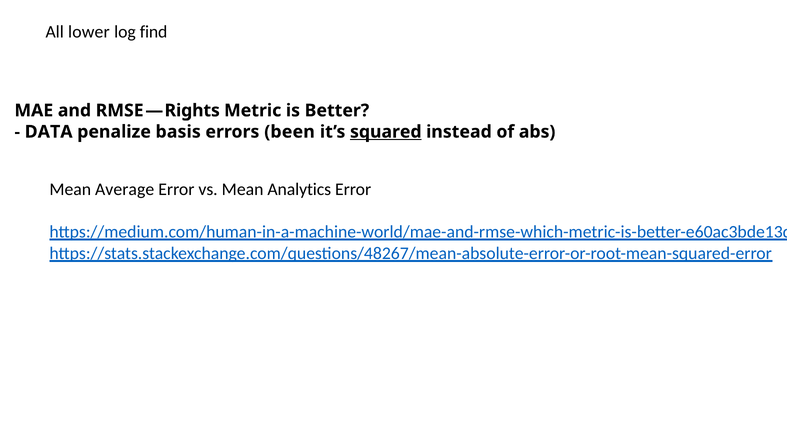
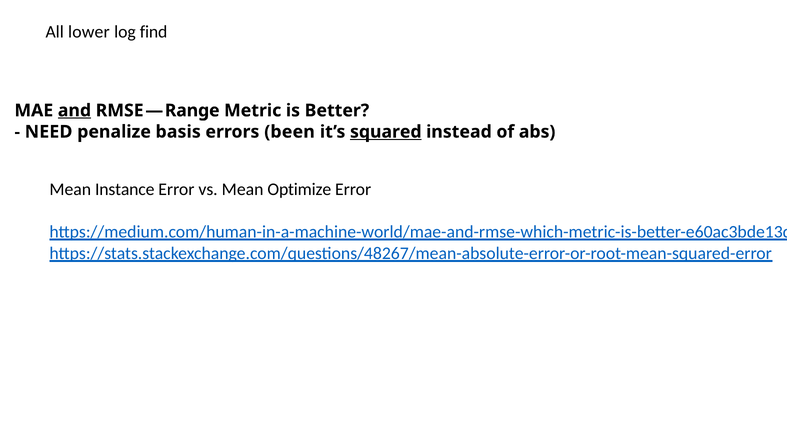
and underline: none -> present
Rights: Rights -> Range
DATA: DATA -> NEED
Average: Average -> Instance
Analytics: Analytics -> Optimize
